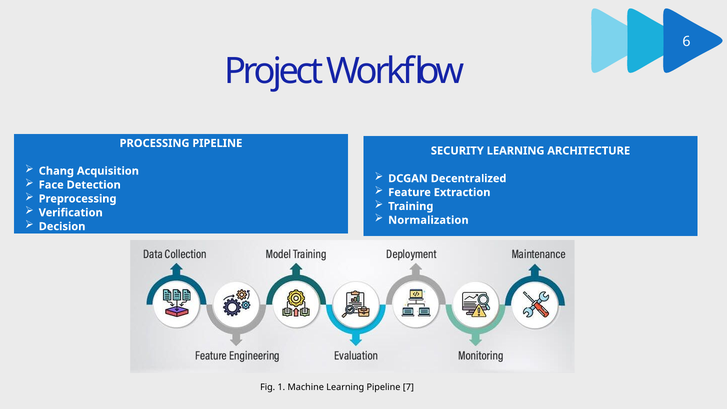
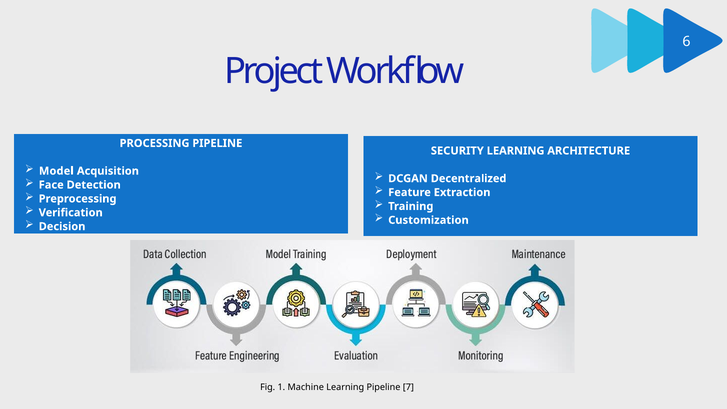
Chang: Chang -> Model
Normalization: Normalization -> Customization
